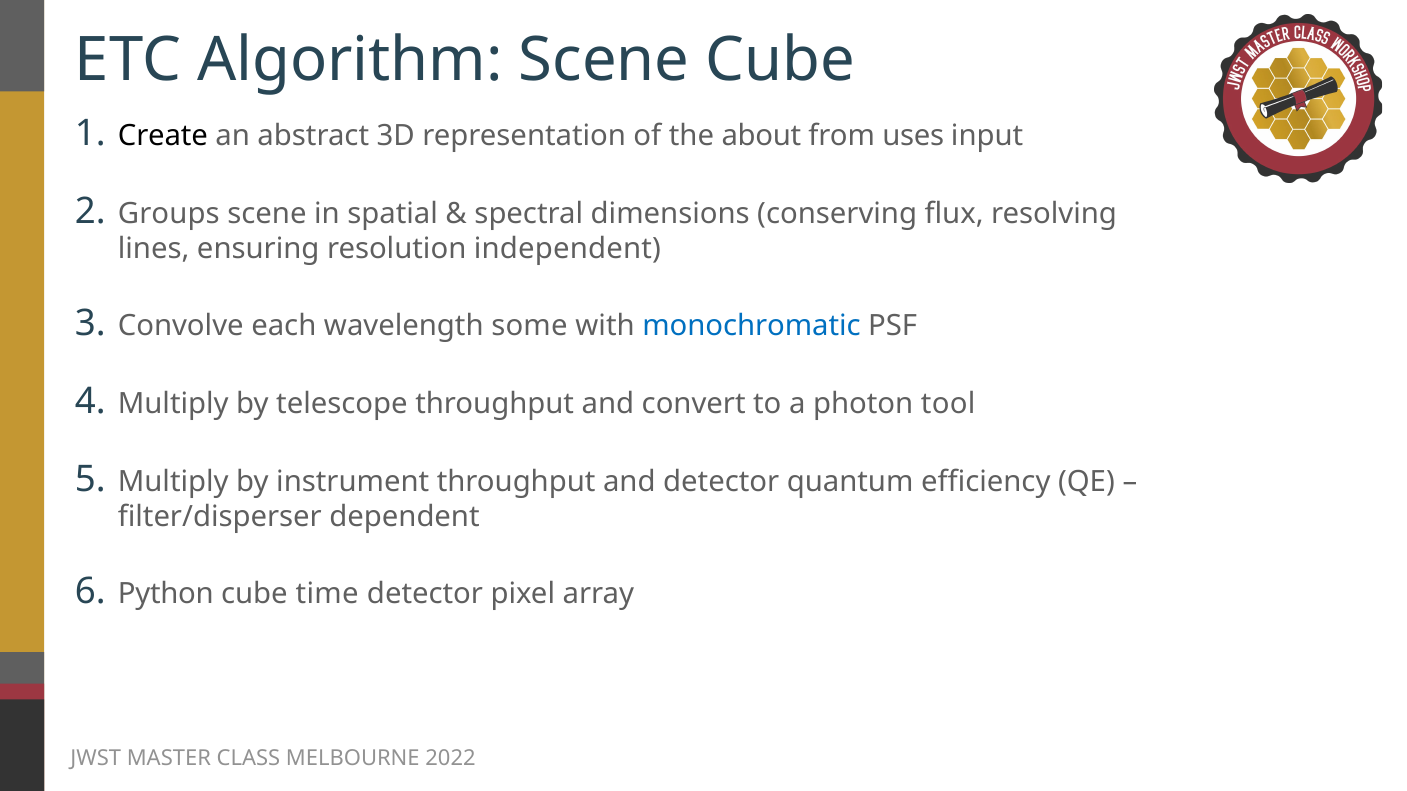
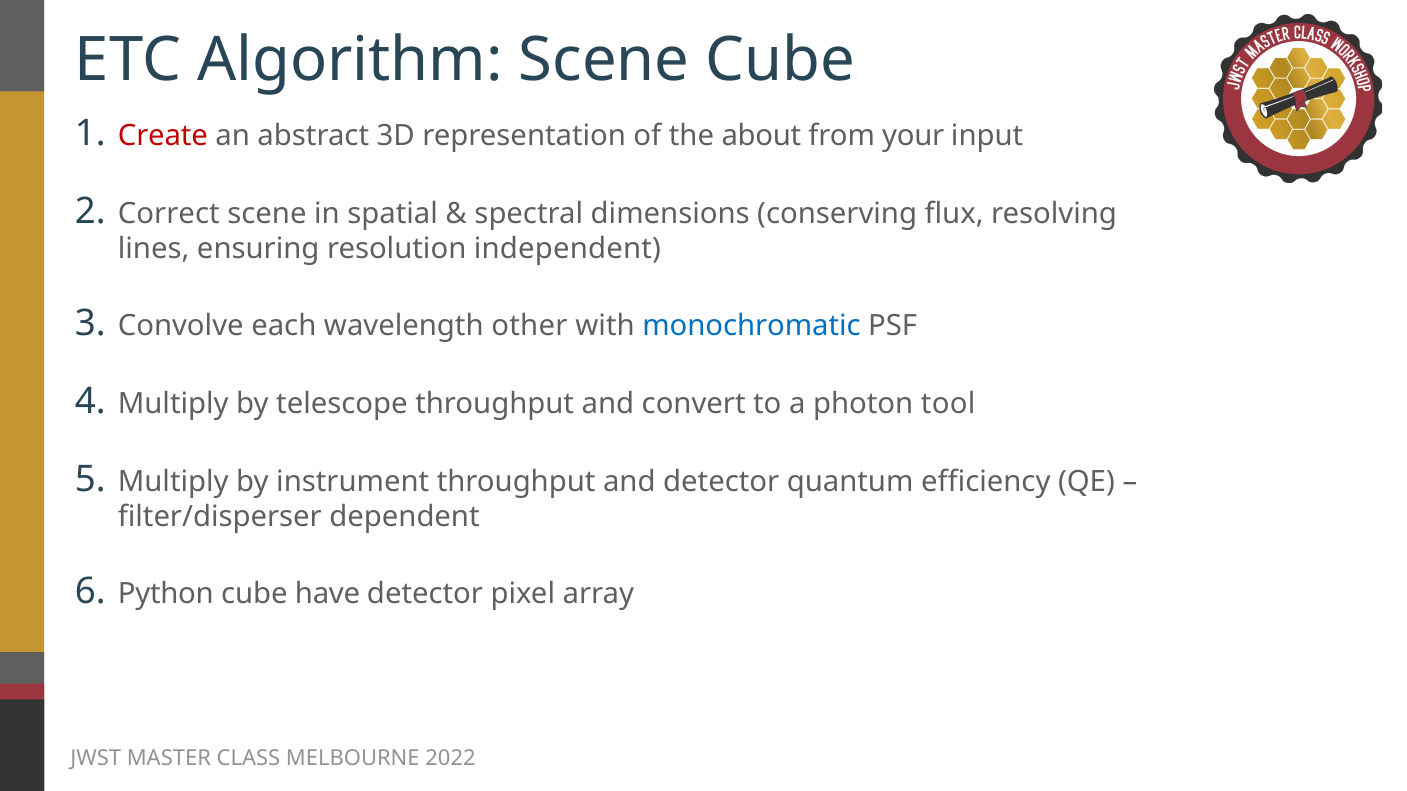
Create colour: black -> red
uses: uses -> your
Groups: Groups -> Correct
some: some -> other
time: time -> have
